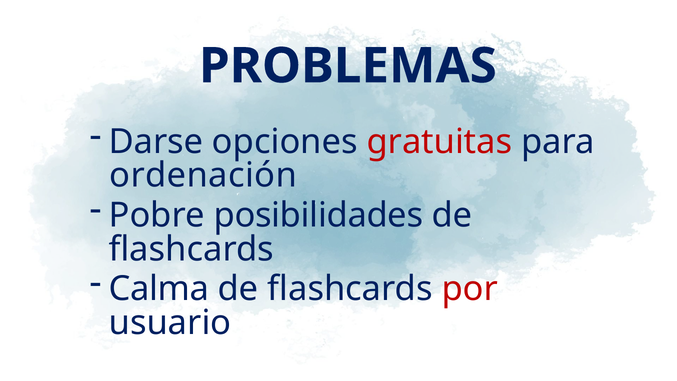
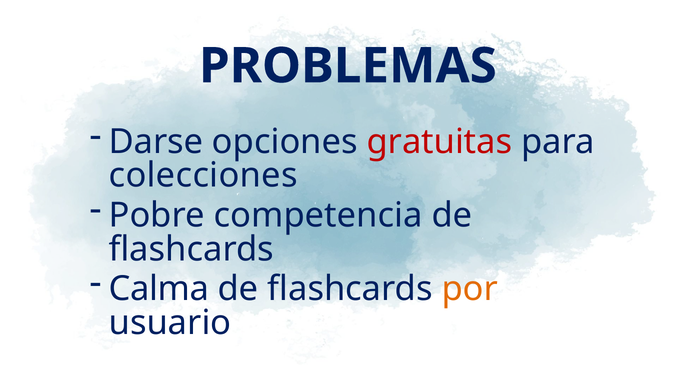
ordenación: ordenación -> colecciones
posibilidades: posibilidades -> competencia
por colour: red -> orange
